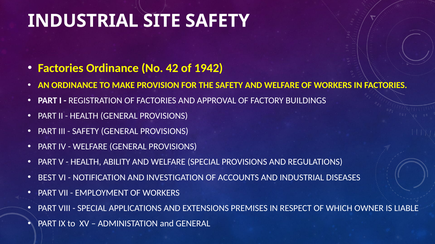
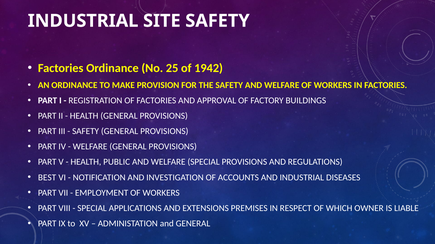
42: 42 -> 25
ABILITY: ABILITY -> PUBLIC
